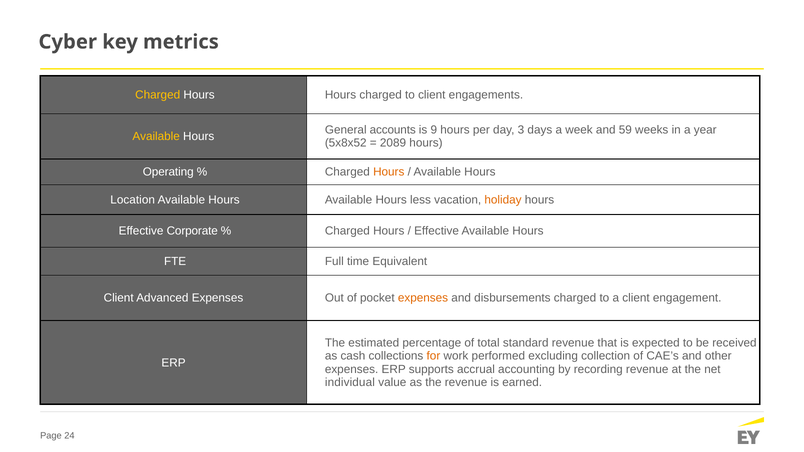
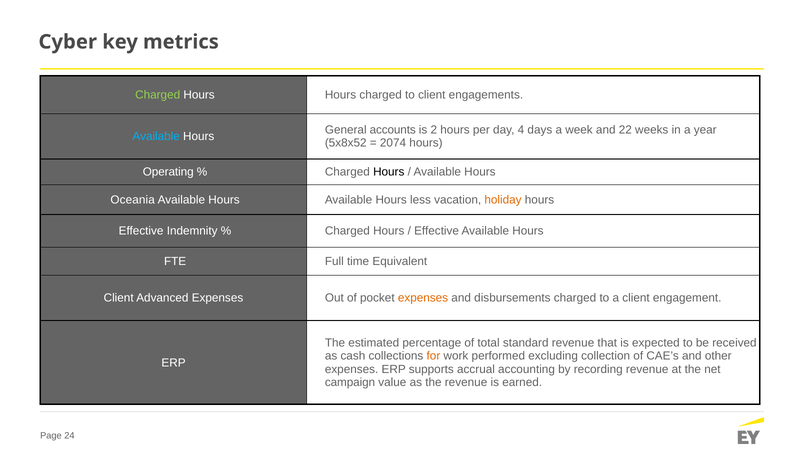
Charged at (158, 95) colour: yellow -> light green
9: 9 -> 2
3: 3 -> 4
59: 59 -> 22
Available at (156, 137) colour: yellow -> light blue
2089: 2089 -> 2074
Hours at (389, 172) colour: orange -> black
Location: Location -> Oceania
Corporate: Corporate -> Indemnity
individual: individual -> campaign
